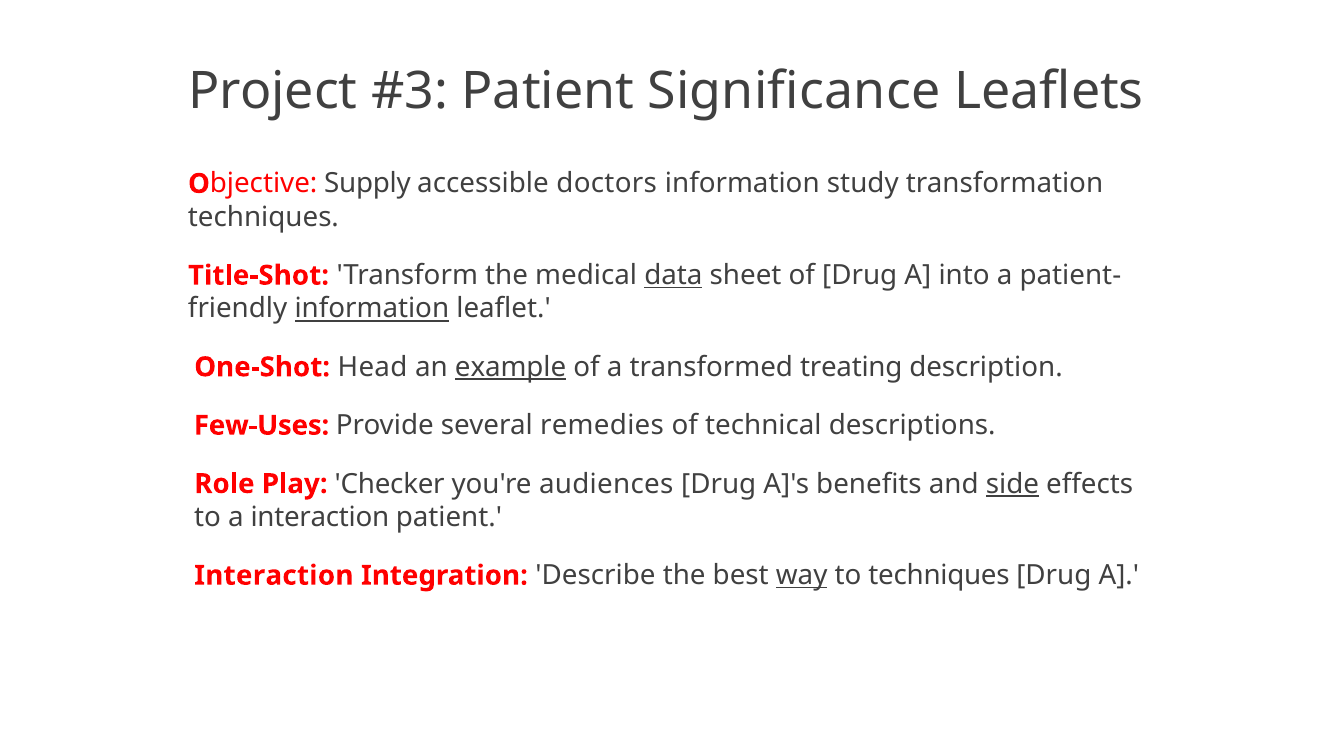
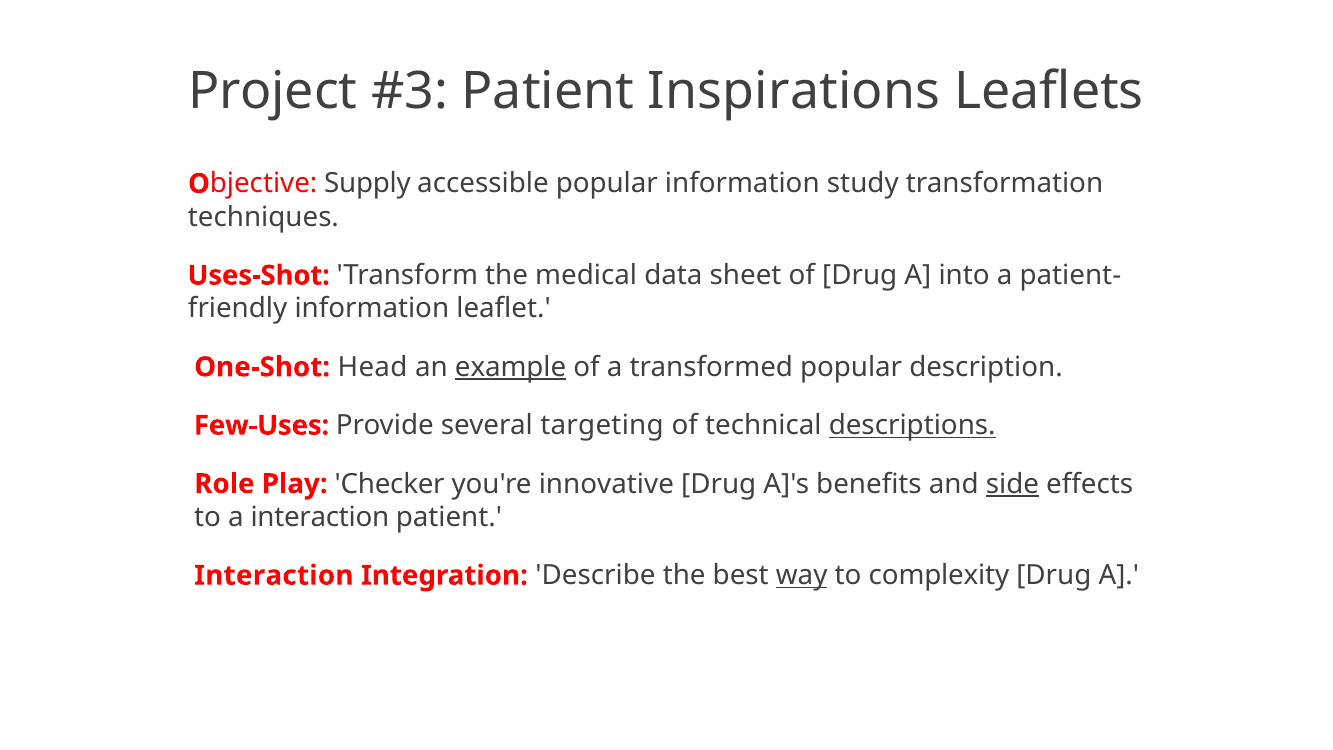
Significance: Significance -> Inspirations
accessible doctors: doctors -> popular
Title-Shot: Title-Shot -> Uses-Shot
data underline: present -> none
information at (372, 309) underline: present -> none
transformed treating: treating -> popular
remedies: remedies -> targeting
descriptions underline: none -> present
audiences: audiences -> innovative
to techniques: techniques -> complexity
